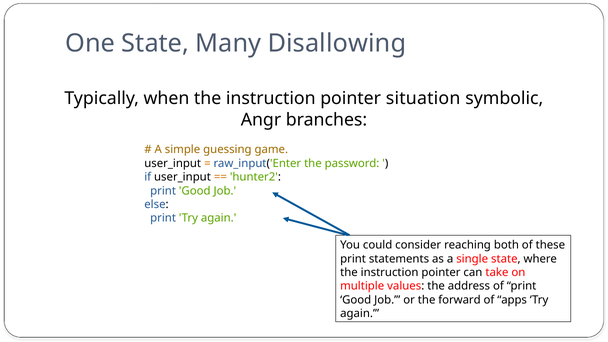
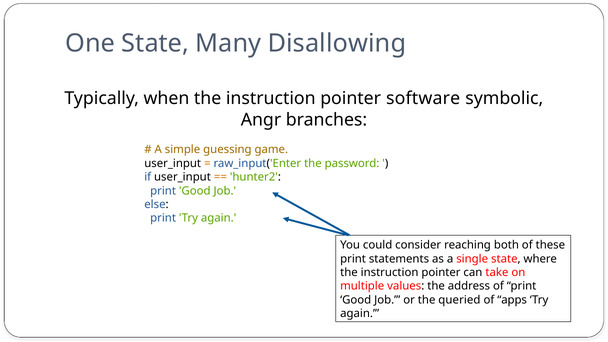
situation: situation -> software
forward: forward -> queried
